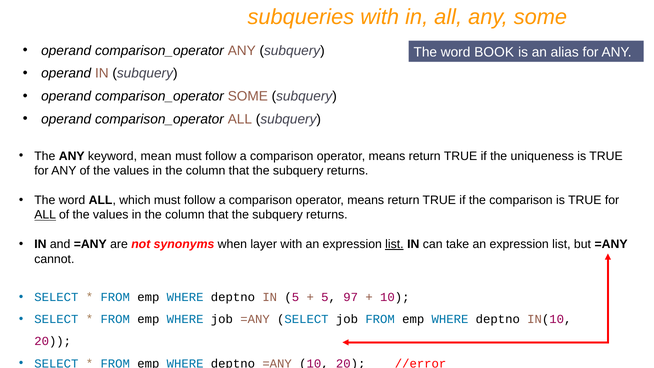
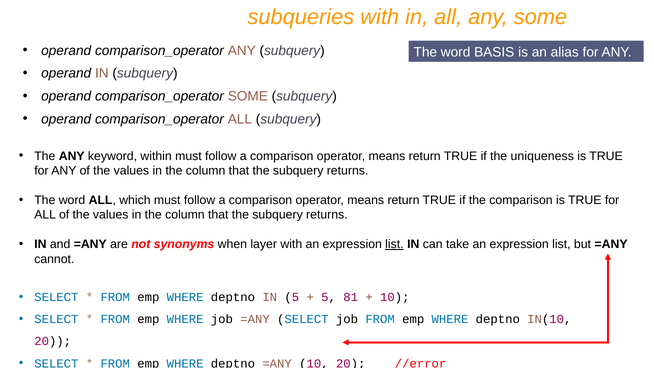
BOOK: BOOK -> BASIS
mean: mean -> within
ALL at (45, 215) underline: present -> none
97: 97 -> 81
